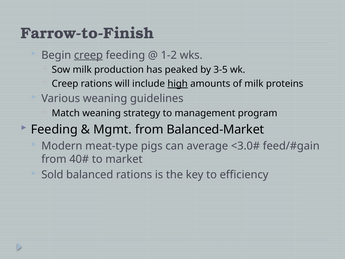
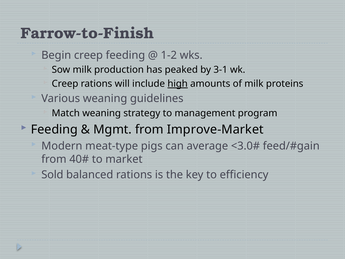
creep at (88, 55) underline: present -> none
3-5: 3-5 -> 3-1
Balanced-Market: Balanced-Market -> Improve-Market
